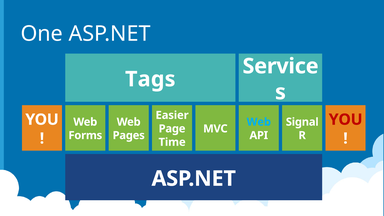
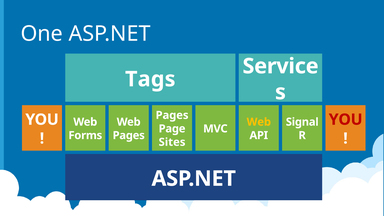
Easier at (172, 115): Easier -> Pages
Web at (259, 122) colour: light blue -> yellow
Time: Time -> Sites
